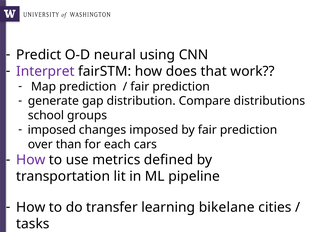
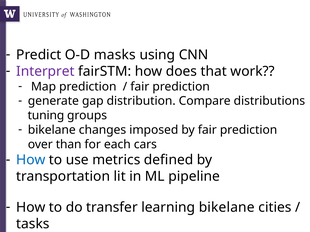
neural: neural -> masks
school: school -> tuning
imposed at (52, 130): imposed -> bikelane
How at (31, 160) colour: purple -> blue
